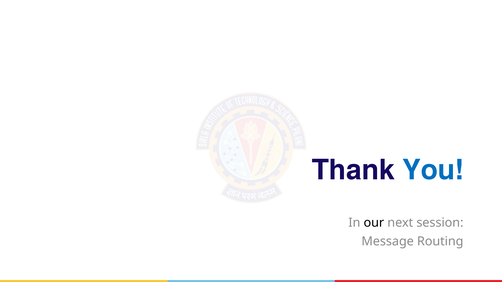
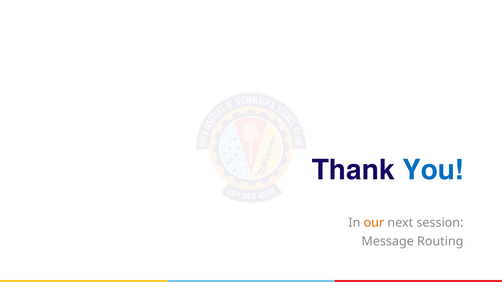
our colour: black -> orange
